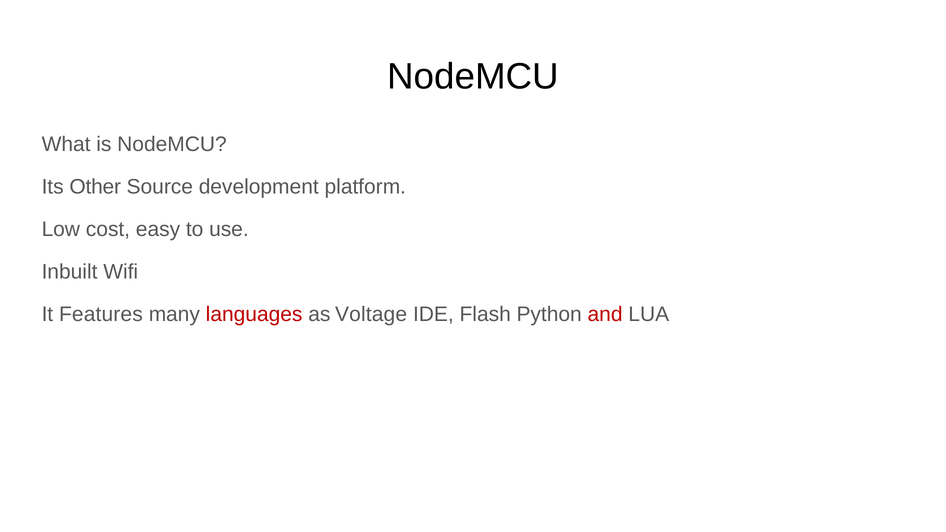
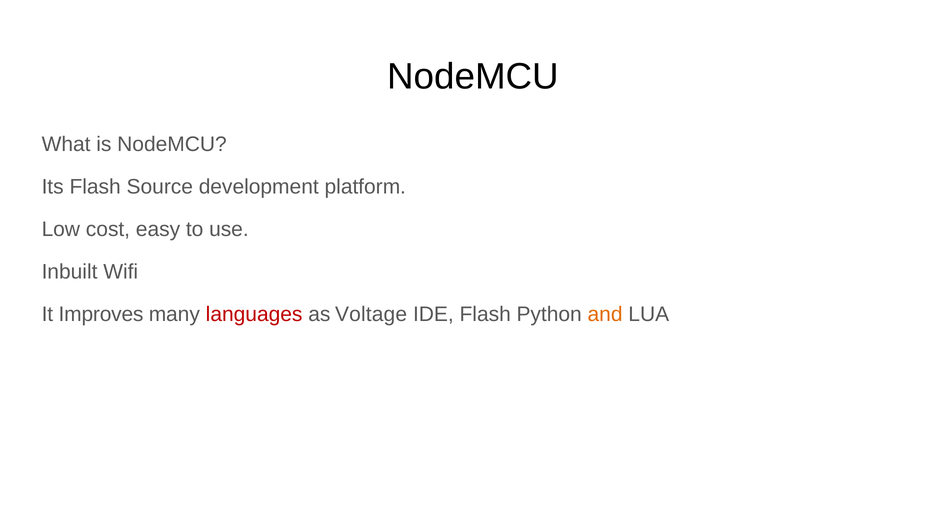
Its Other: Other -> Flash
Features: Features -> Improves
and colour: red -> orange
